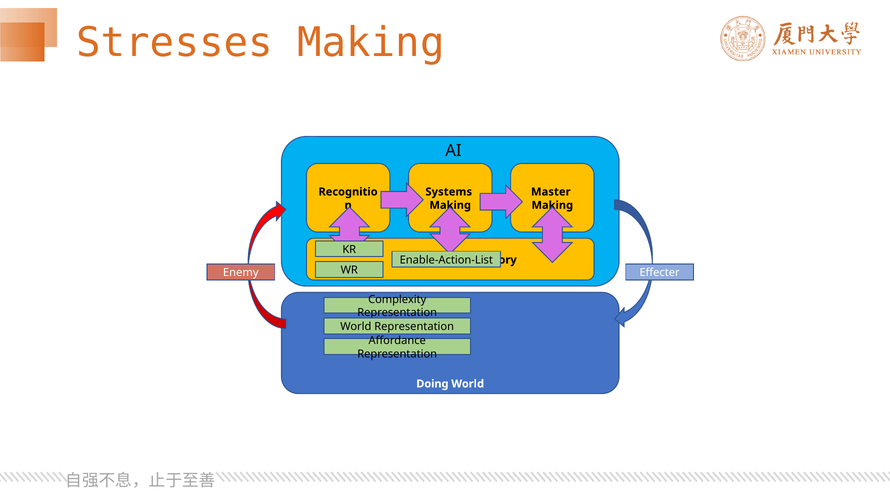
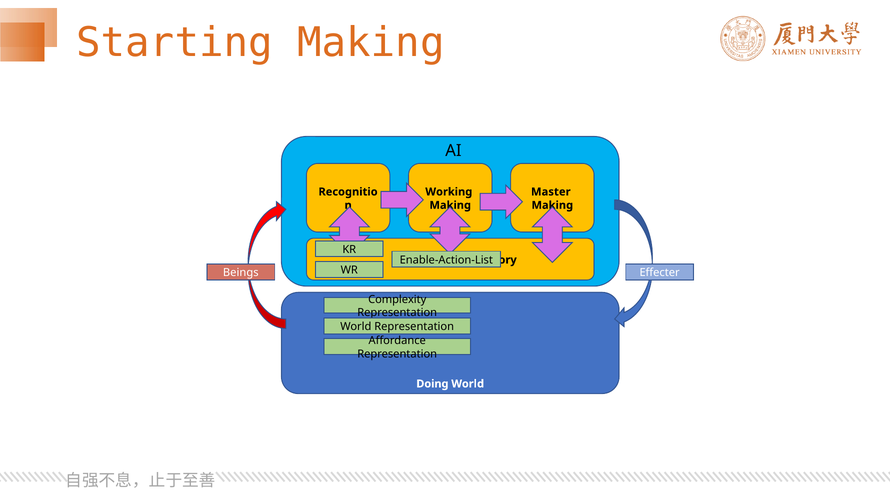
Stresses: Stresses -> Starting
Systems: Systems -> Working
Enemy: Enemy -> Beings
